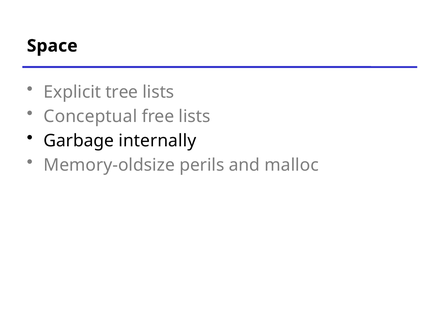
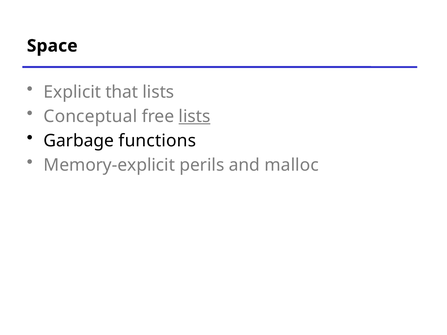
tree: tree -> that
lists at (195, 116) underline: none -> present
internally: internally -> functions
Memory-oldsize: Memory-oldsize -> Memory-explicit
